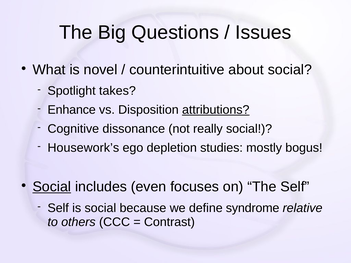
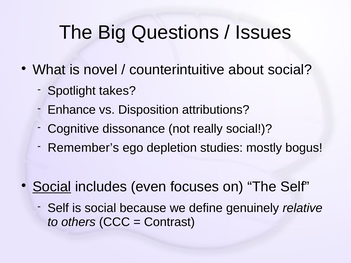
attributions underline: present -> none
Housework’s: Housework’s -> Remember’s
syndrome: syndrome -> genuinely
